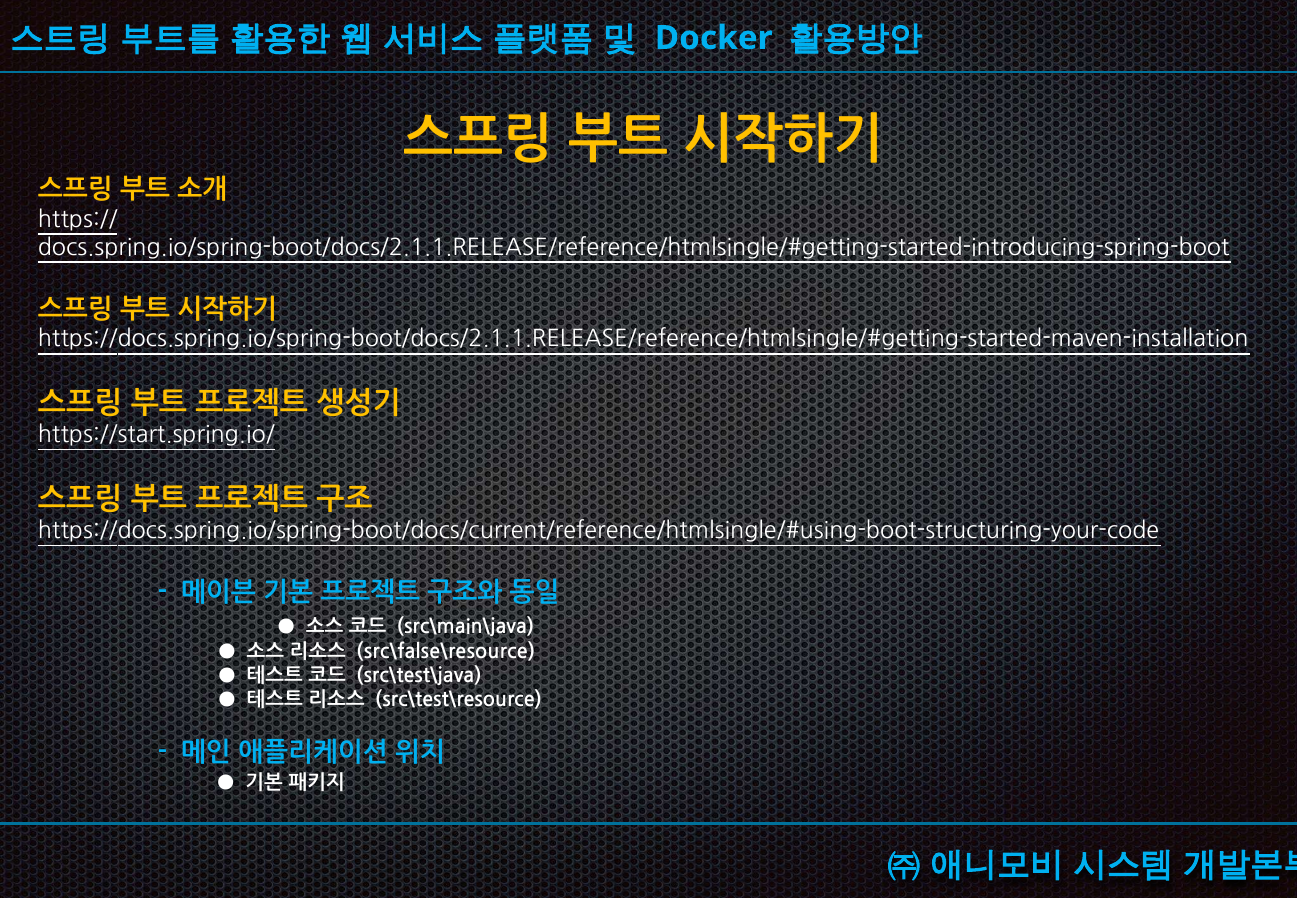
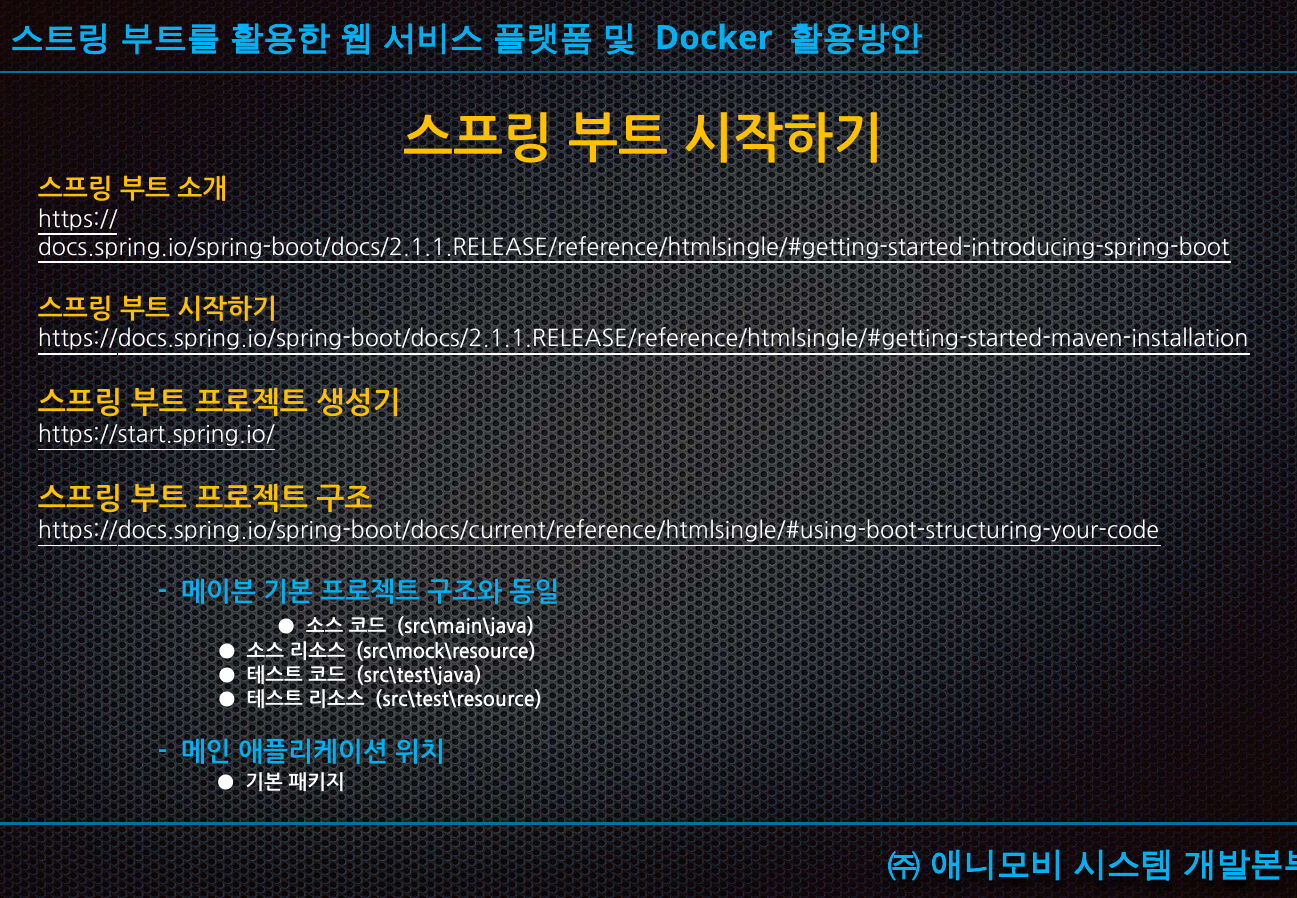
src\false\resource: src\false\resource -> src\mock\resource
